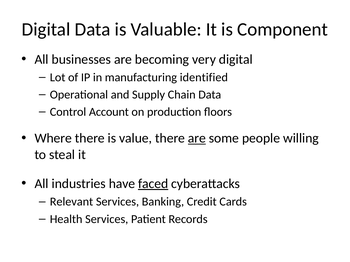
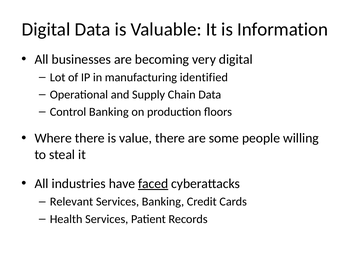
Component: Component -> Information
Control Account: Account -> Banking
are at (197, 138) underline: present -> none
